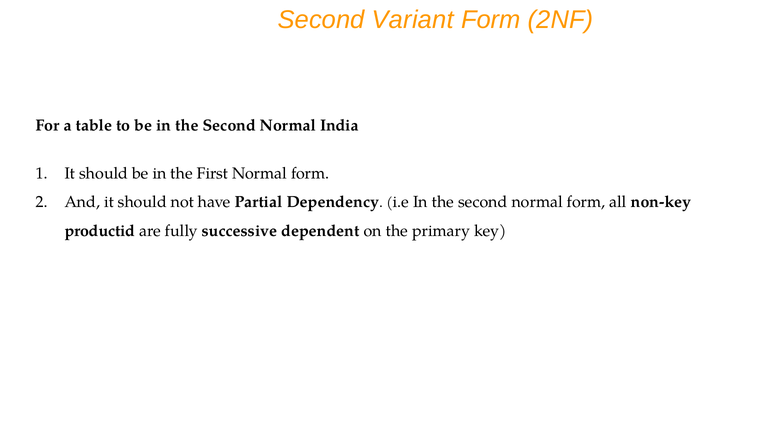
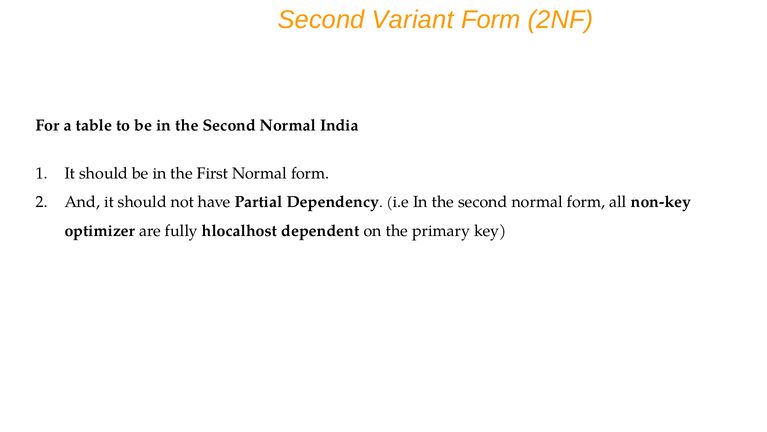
productid: productid -> optimizer
successive: successive -> hlocalhost
